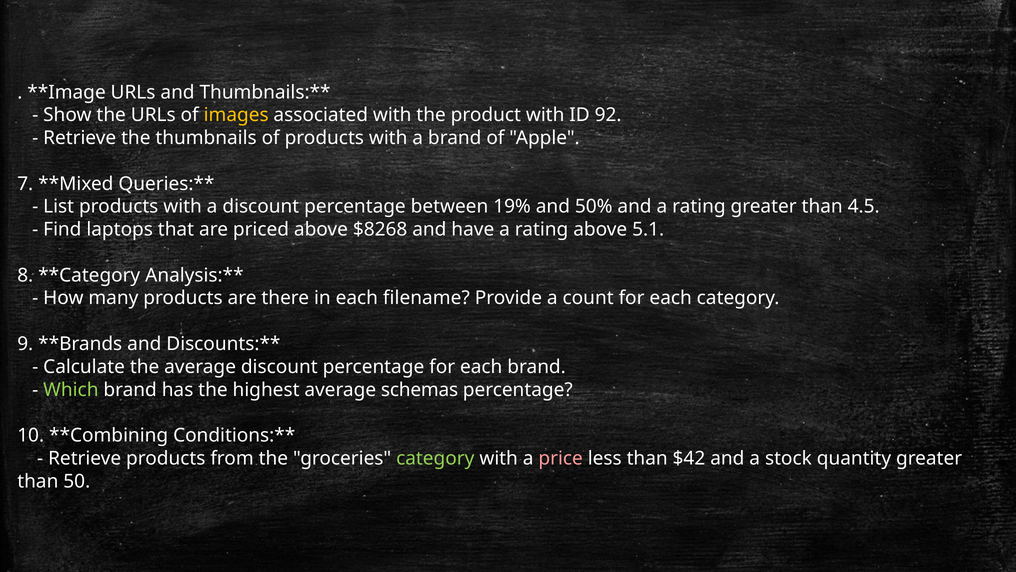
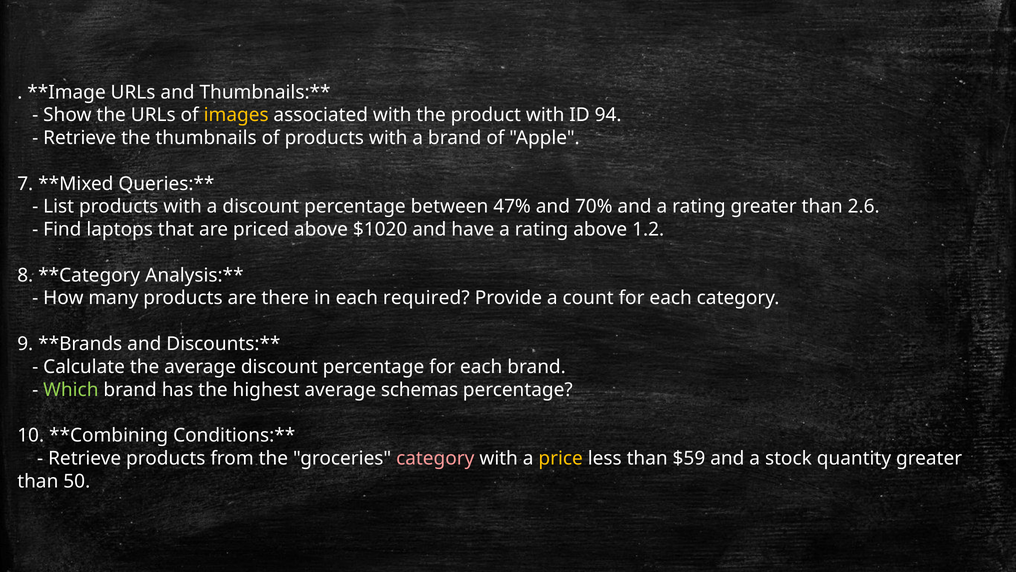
92: 92 -> 94
19%: 19% -> 47%
50%: 50% -> 70%
4.5: 4.5 -> 2.6
$8268: $8268 -> $1020
5.1: 5.1 -> 1.2
filename: filename -> required
category at (435, 458) colour: light green -> pink
price colour: pink -> yellow
$42: $42 -> $59
